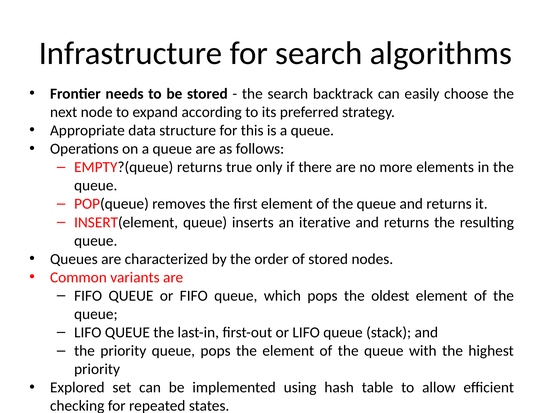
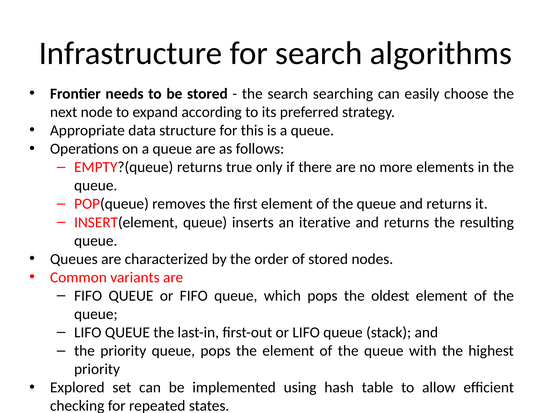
backtrack: backtrack -> searching
